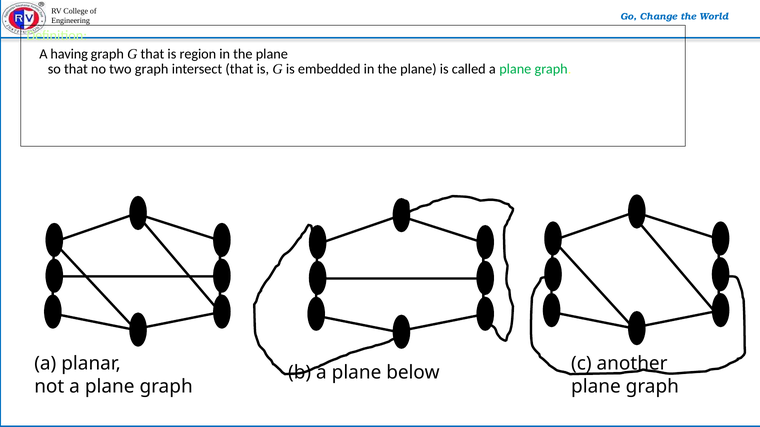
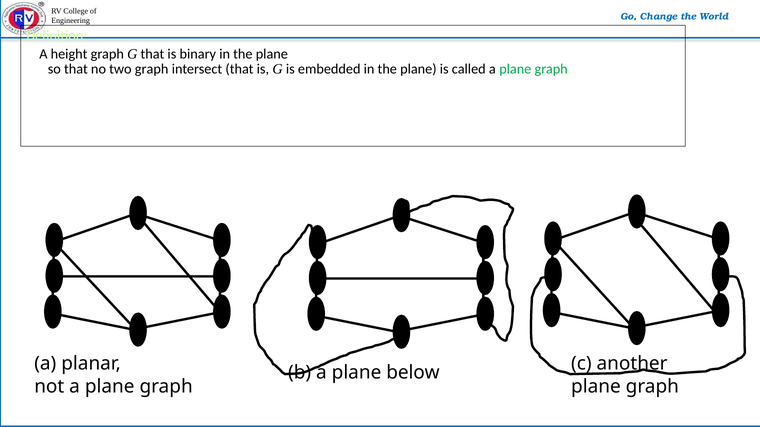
having: having -> height
region: region -> binary
